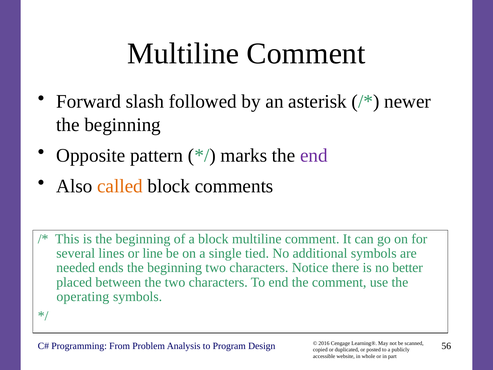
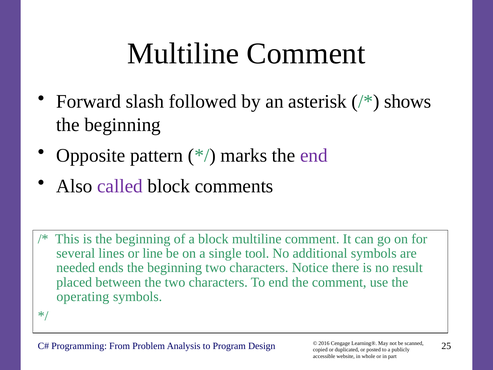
newer: newer -> shows
called colour: orange -> purple
tied: tied -> tool
better: better -> result
56: 56 -> 25
